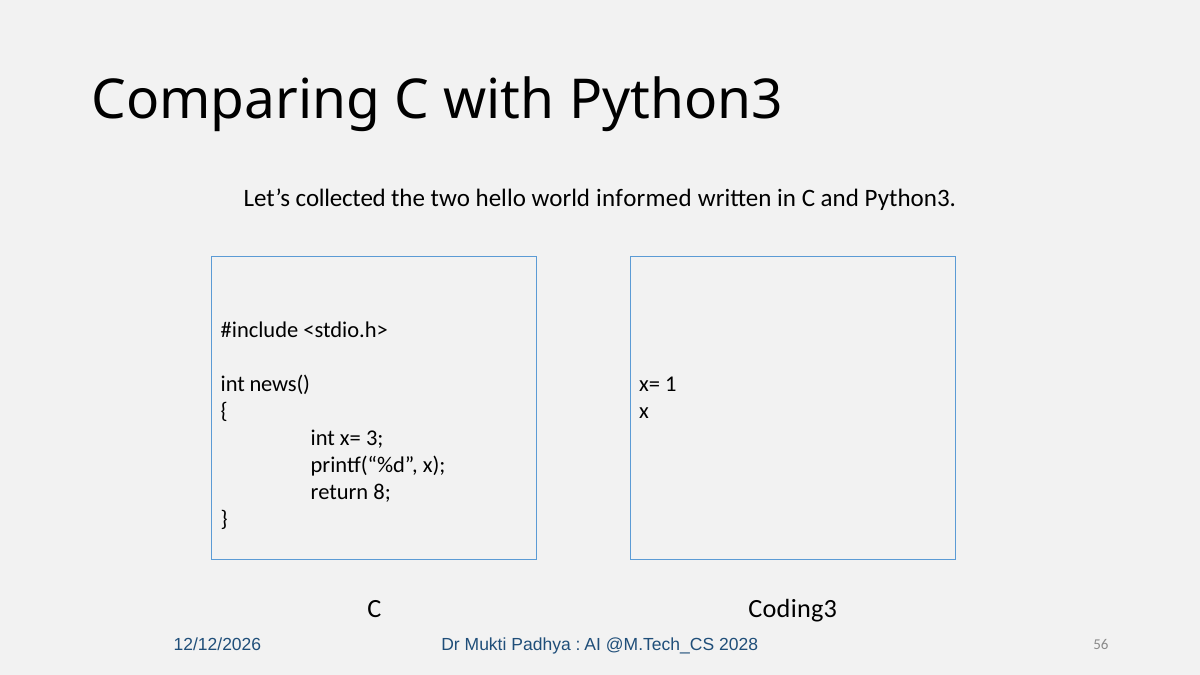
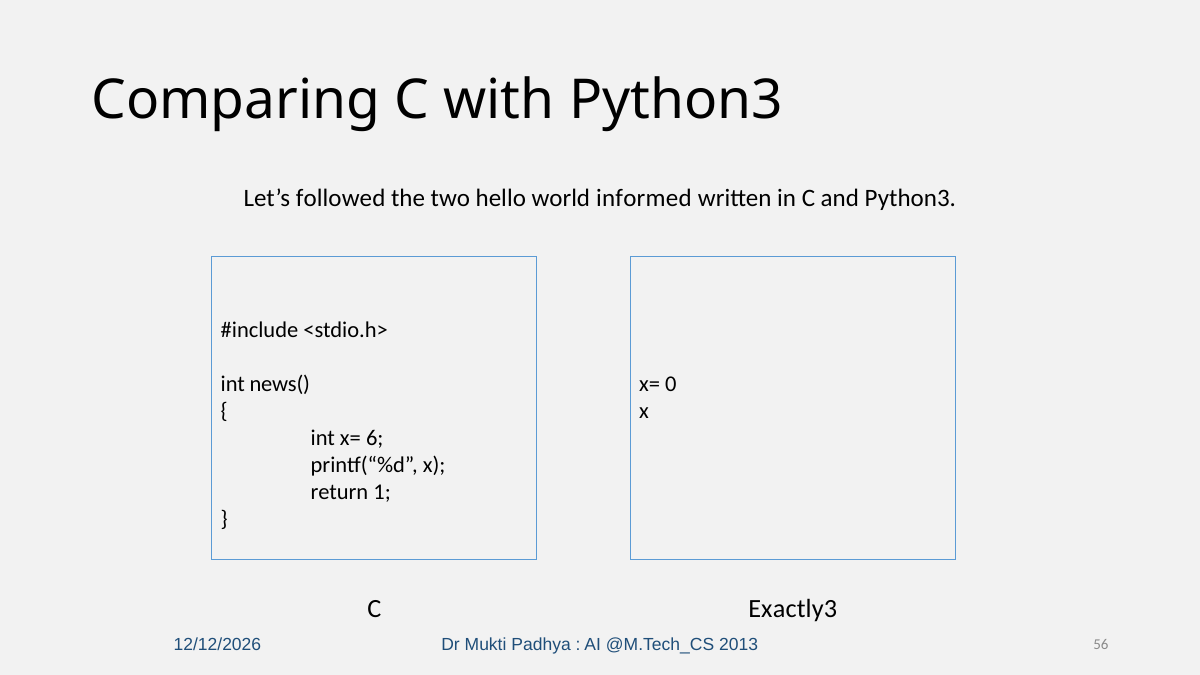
collected: collected -> followed
1: 1 -> 0
3: 3 -> 6
8: 8 -> 1
Coding3: Coding3 -> Exactly3
2028: 2028 -> 2013
